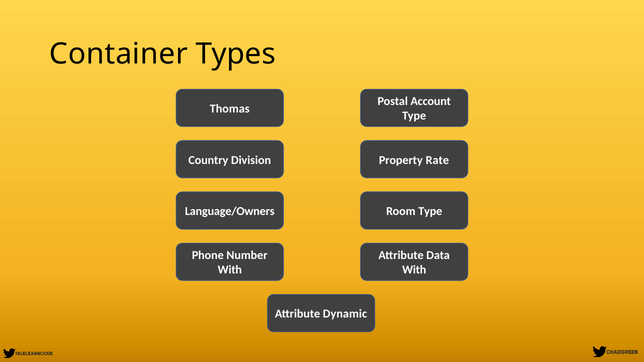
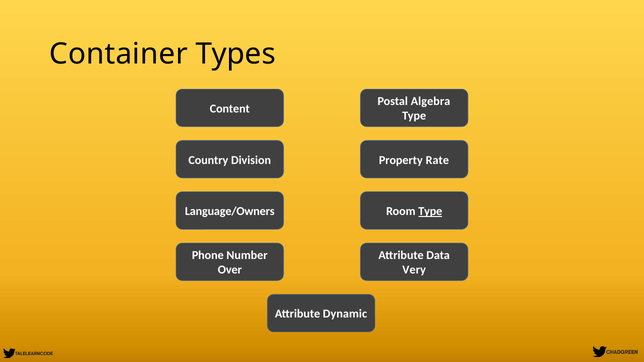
Account: Account -> Algebra
Thomas: Thomas -> Content
Type at (430, 211) underline: none -> present
With at (230, 270): With -> Over
With at (414, 270): With -> Very
